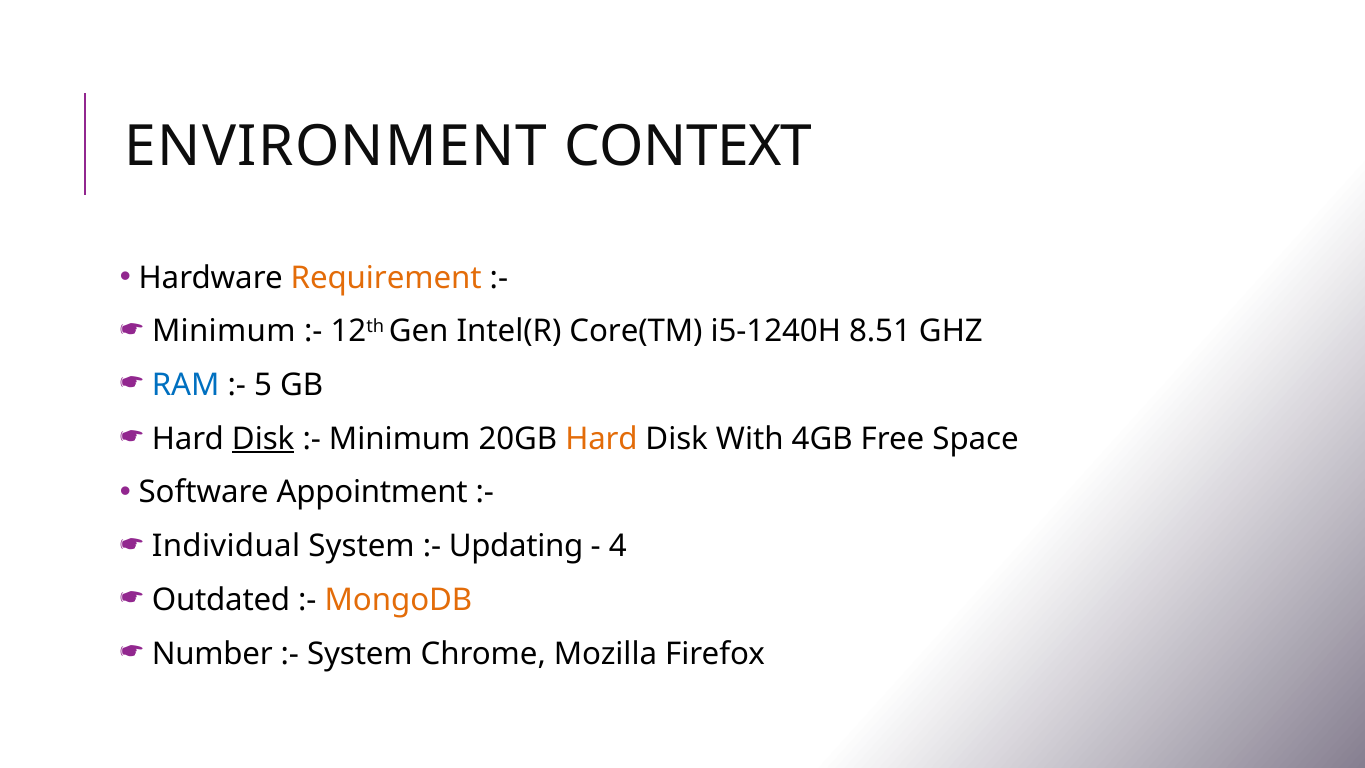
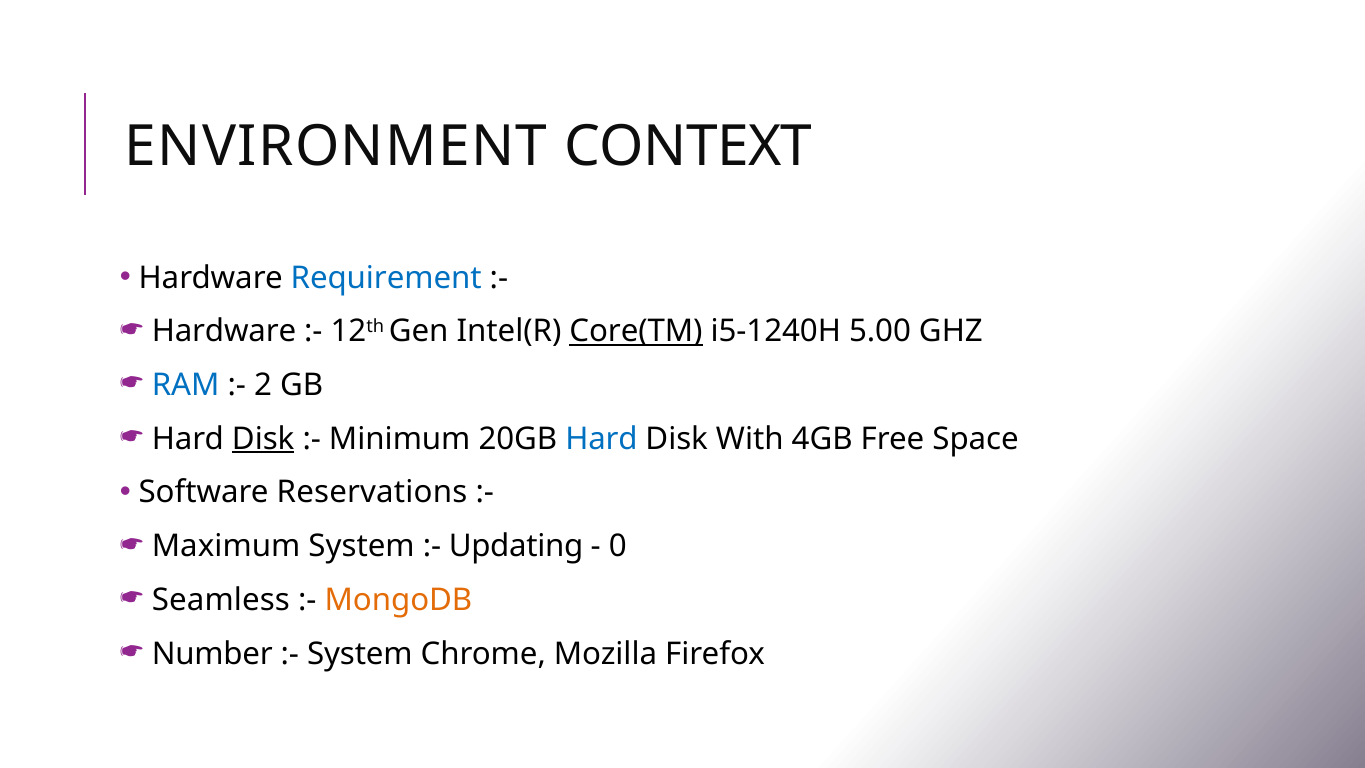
Requirement colour: orange -> blue
Minimum at (224, 331): Minimum -> Hardware
Core(TM underline: none -> present
8.51: 8.51 -> 5.00
5: 5 -> 2
Hard at (601, 439) colour: orange -> blue
Appointment: Appointment -> Reservations
Individual: Individual -> Maximum
4: 4 -> 0
Outdated: Outdated -> Seamless
